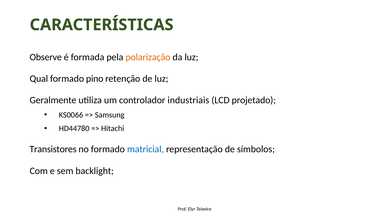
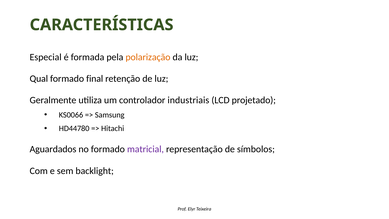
Observe: Observe -> Especial
pino: pino -> final
Transistores: Transistores -> Aguardados
matricial colour: blue -> purple
